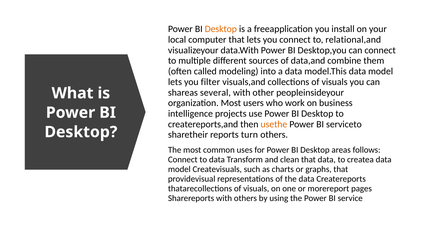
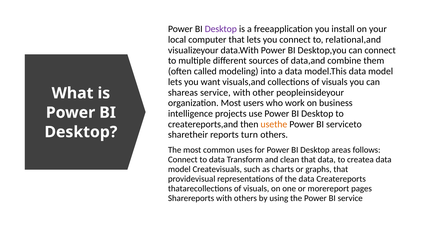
Desktop at (221, 29) colour: orange -> purple
filter: filter -> want
shareas several: several -> service
